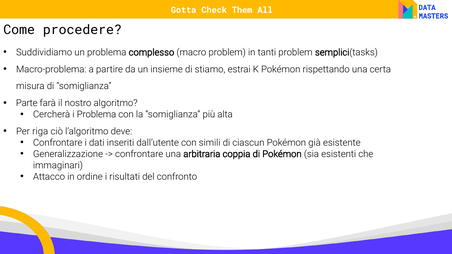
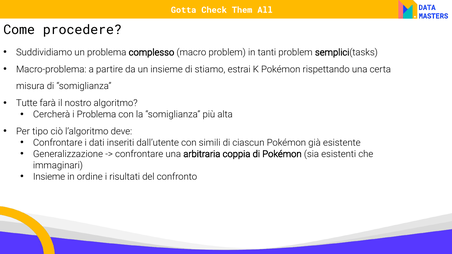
Parte: Parte -> Tutte
riga: riga -> tipo
Attacco at (49, 177): Attacco -> Insieme
